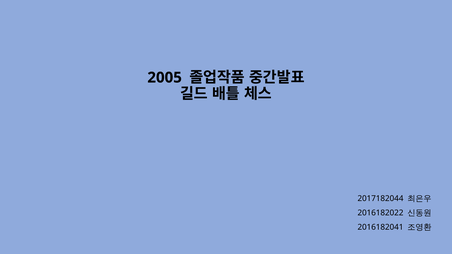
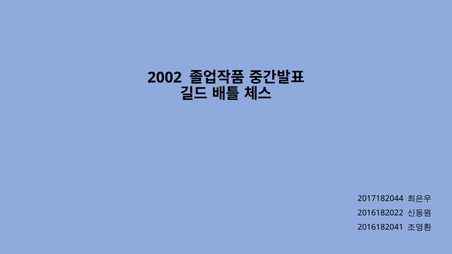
2005: 2005 -> 2002
